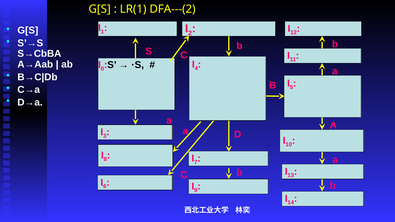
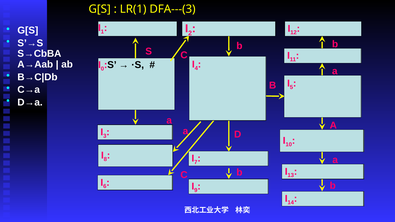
DFA---(2: DFA---(2 -> DFA---(3
